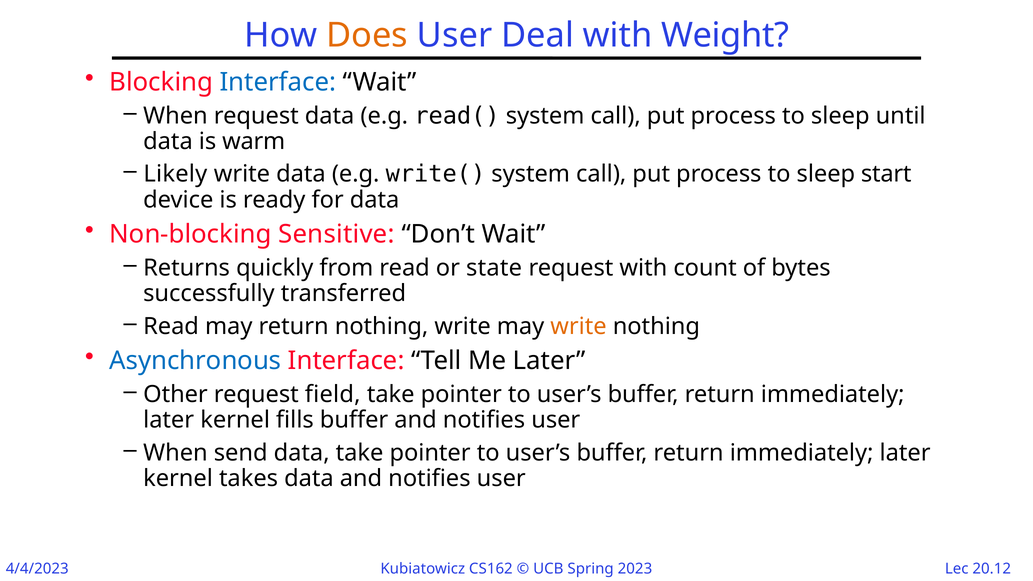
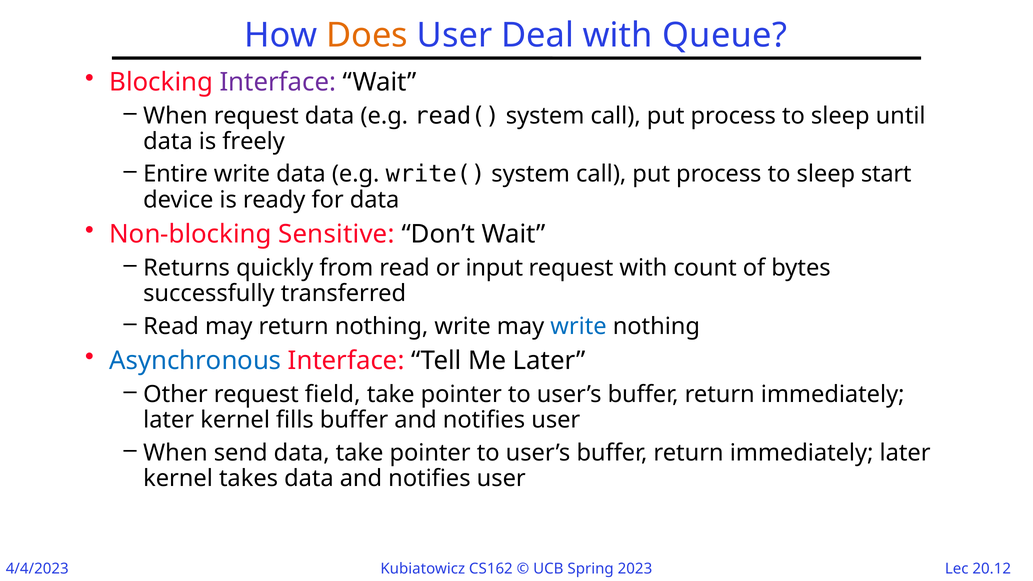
Weight: Weight -> Queue
Interface at (278, 82) colour: blue -> purple
warm: warm -> freely
Likely: Likely -> Entire
state: state -> input
write at (578, 326) colour: orange -> blue
